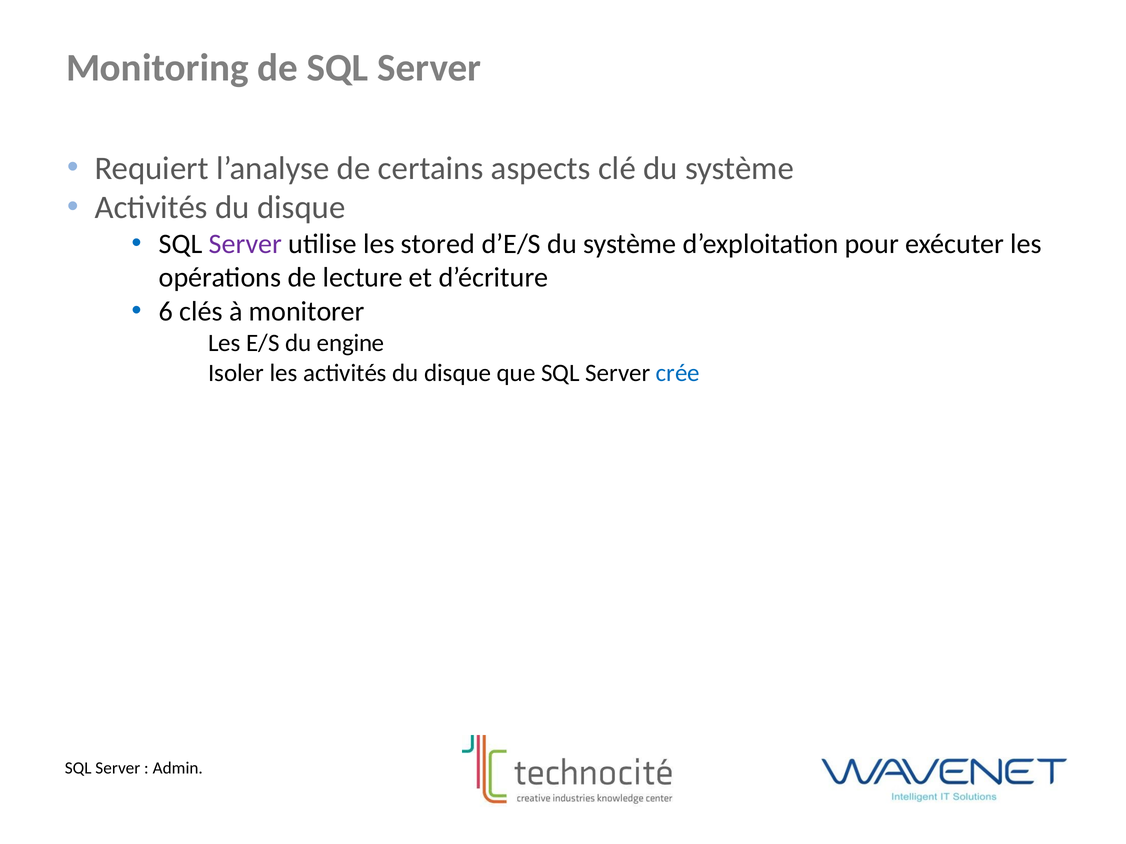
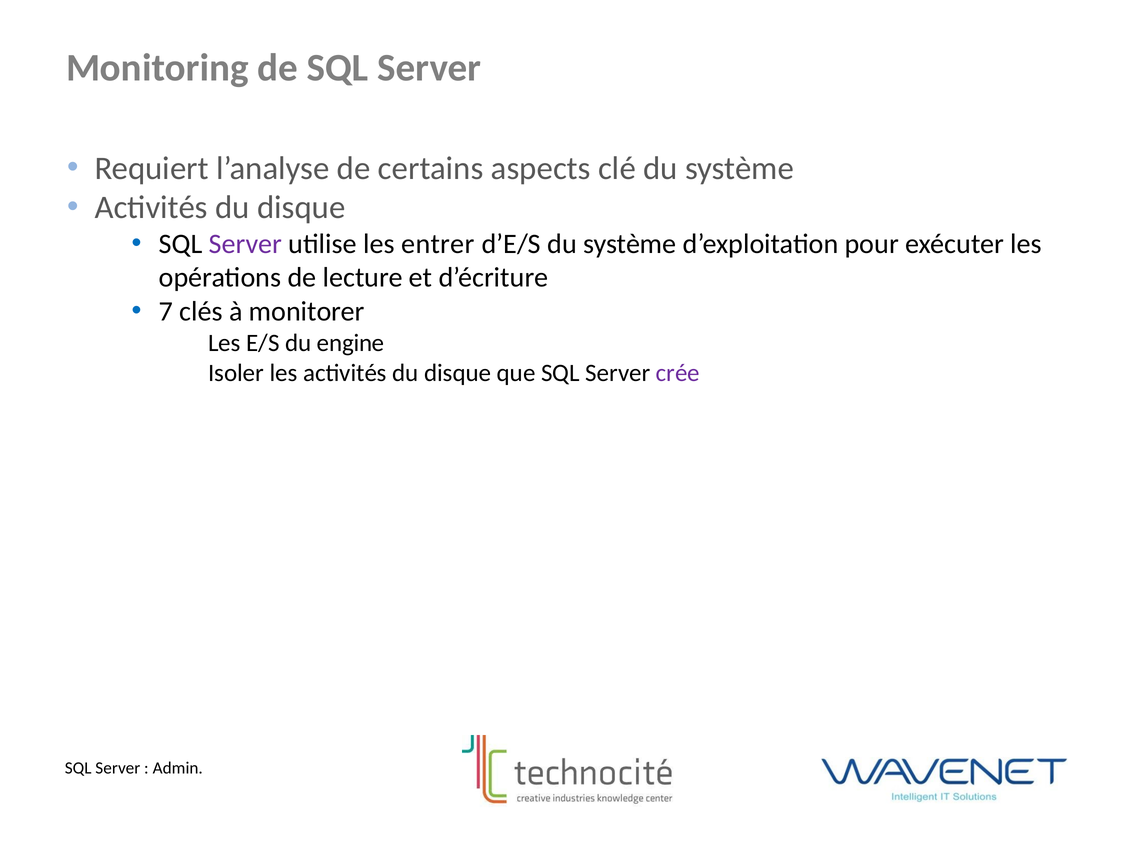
stored: stored -> entrer
6: 6 -> 7
crée colour: blue -> purple
